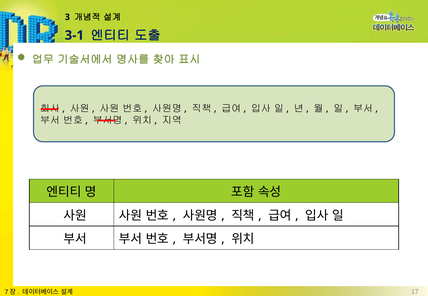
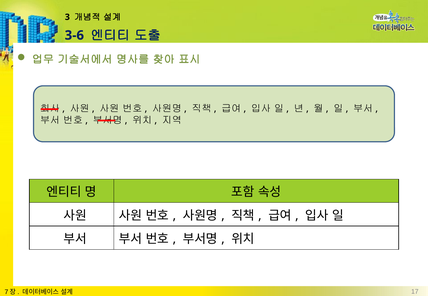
3-1: 3-1 -> 3-6
